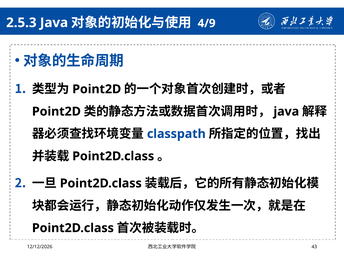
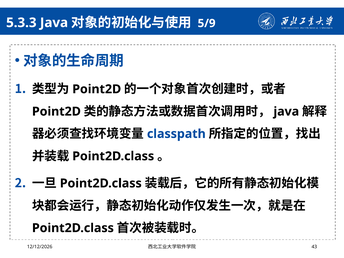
2.5.3: 2.5.3 -> 5.3.3
4/9: 4/9 -> 5/9
